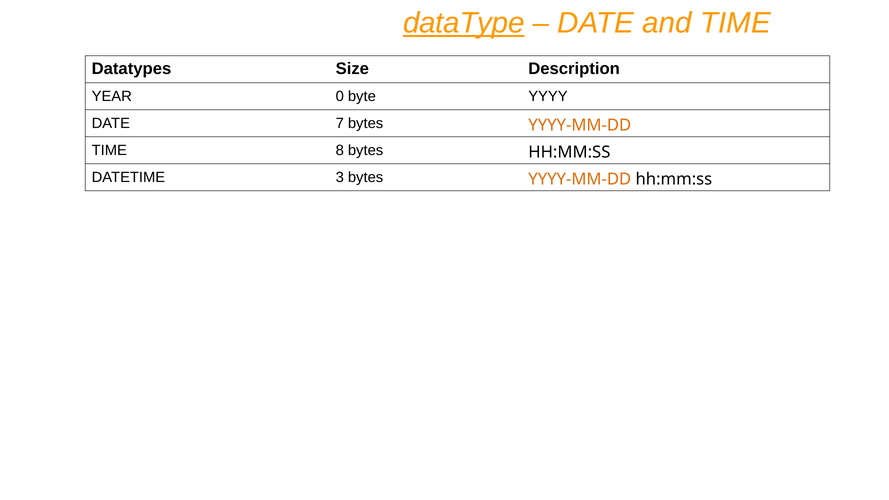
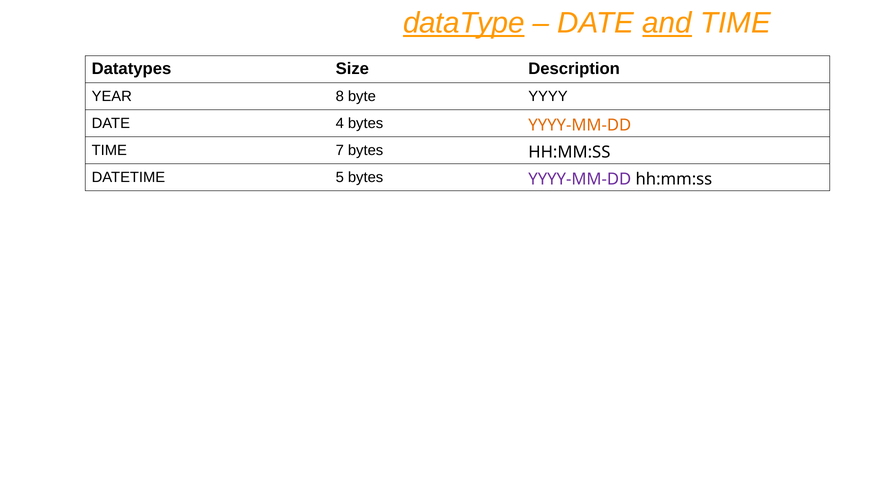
and underline: none -> present
0: 0 -> 8
7: 7 -> 4
8: 8 -> 7
3: 3 -> 5
YYYY-MM-DD at (580, 179) colour: orange -> purple
